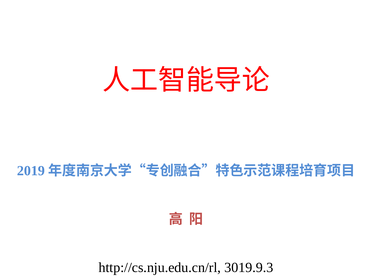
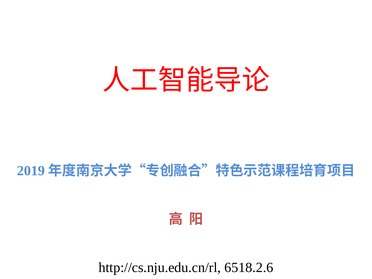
3019.9.3: 3019.9.3 -> 6518.2.6
